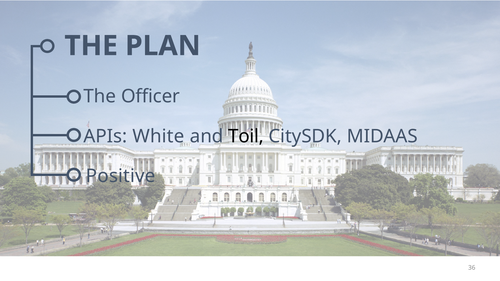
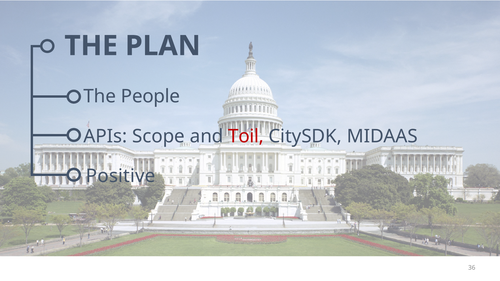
Officer: Officer -> People
White: White -> Scope
Toil colour: black -> red
